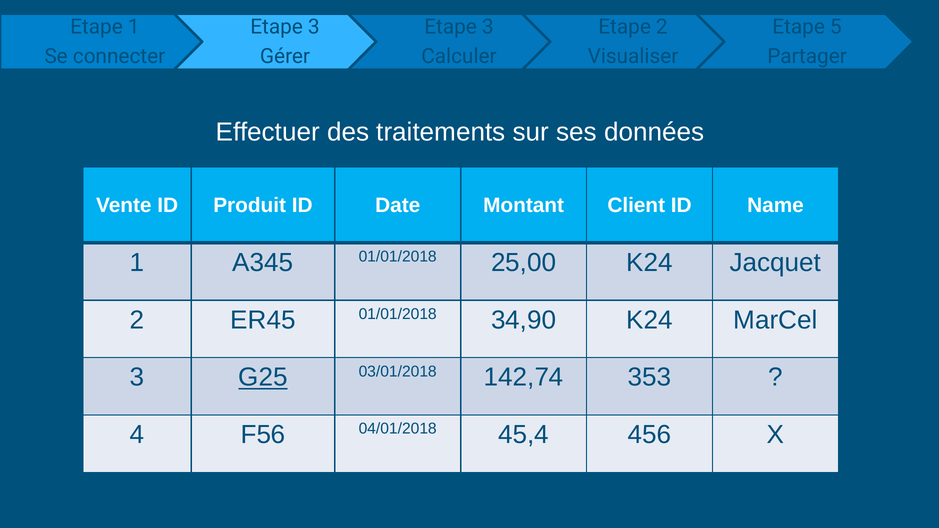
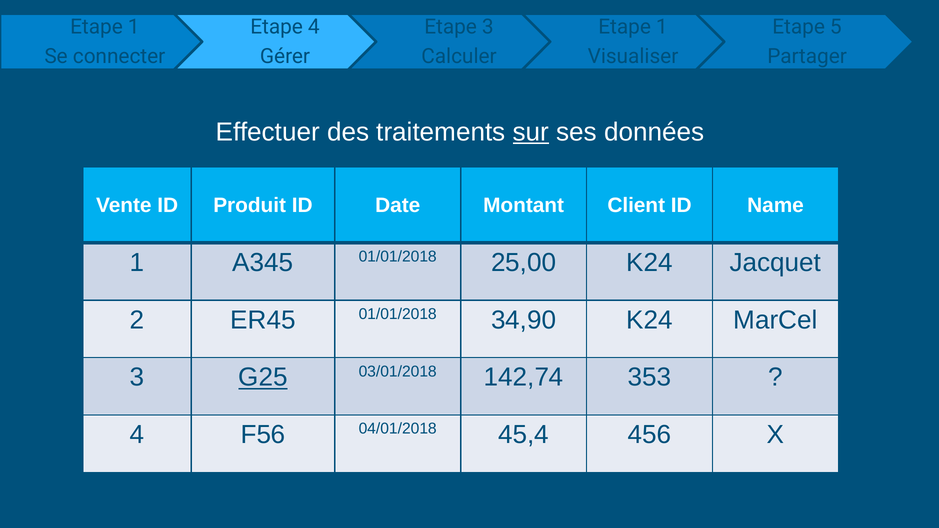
3 at (314, 27): 3 -> 4
2 at (662, 27): 2 -> 1
sur underline: none -> present
